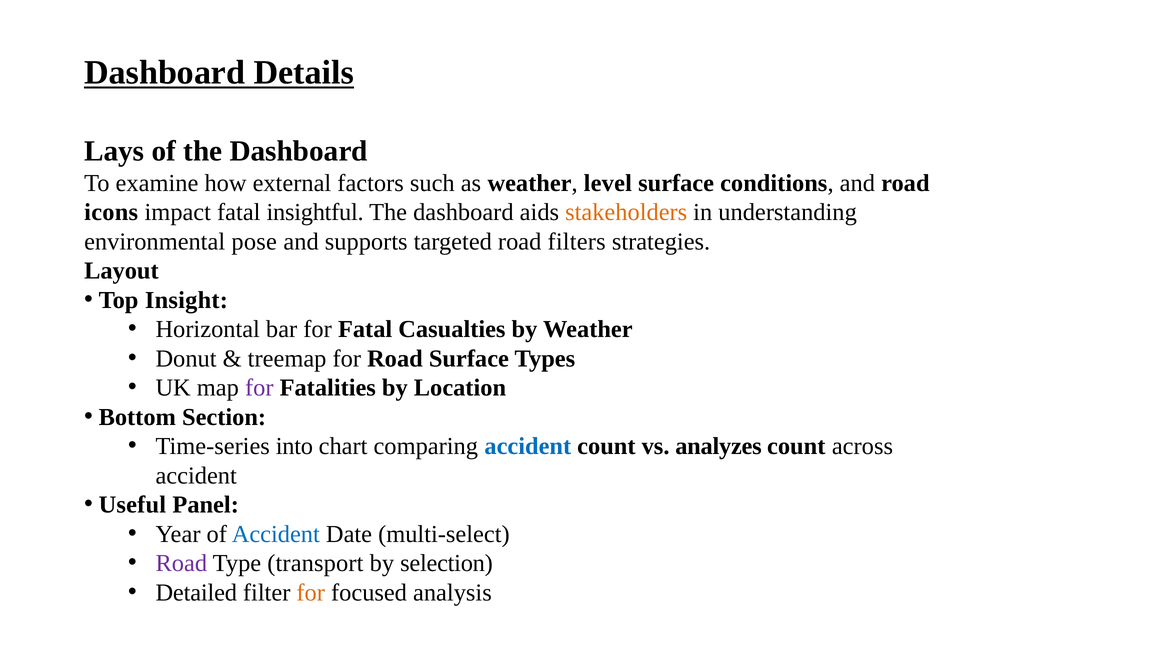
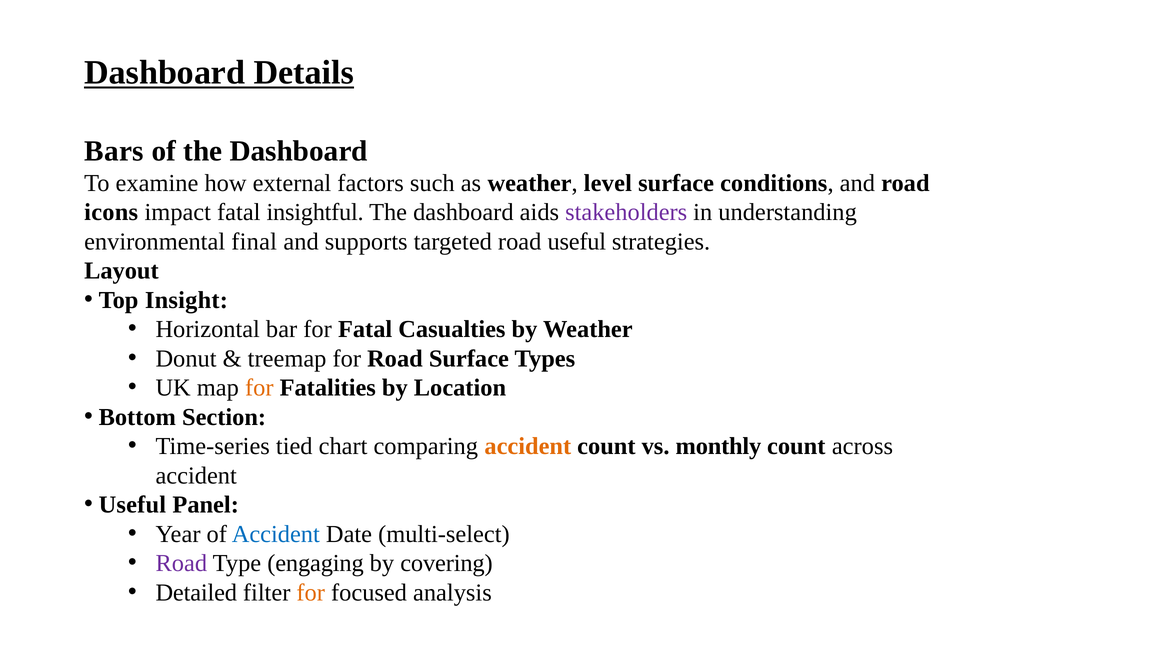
Lays: Lays -> Bars
stakeholders colour: orange -> purple
pose: pose -> final
road filters: filters -> useful
for at (259, 388) colour: purple -> orange
into: into -> tied
accident at (528, 447) colour: blue -> orange
analyzes: analyzes -> monthly
transport: transport -> engaging
selection: selection -> covering
